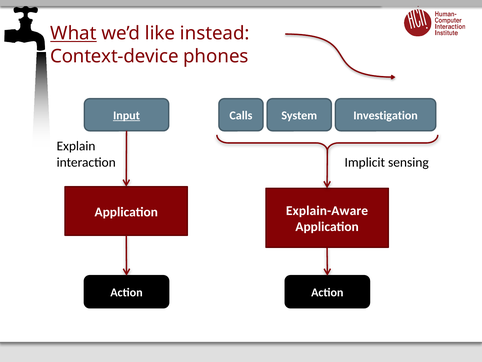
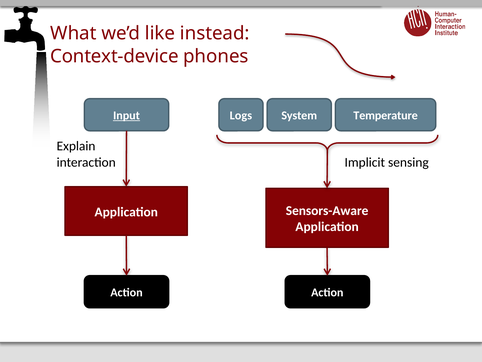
What underline: present -> none
Calls: Calls -> Logs
Investigation: Investigation -> Temperature
Explain-Aware: Explain-Aware -> Sensors-Aware
